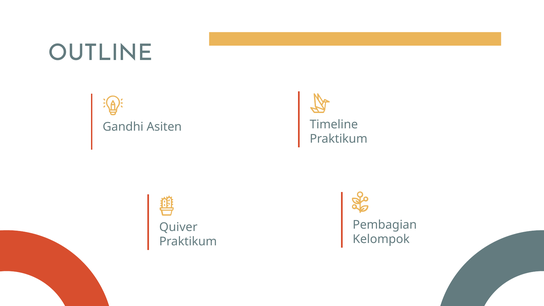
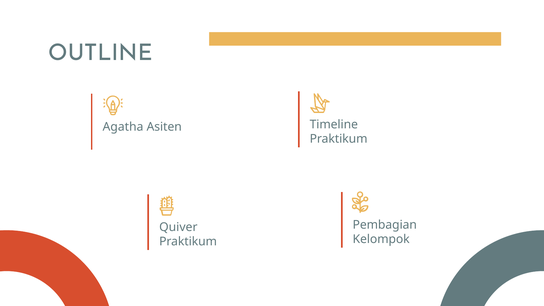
Gandhi: Gandhi -> Agatha
